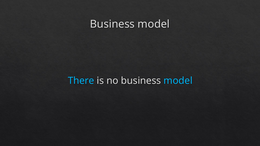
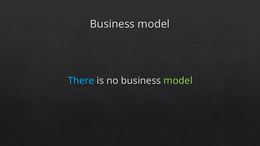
model at (178, 81) colour: light blue -> light green
